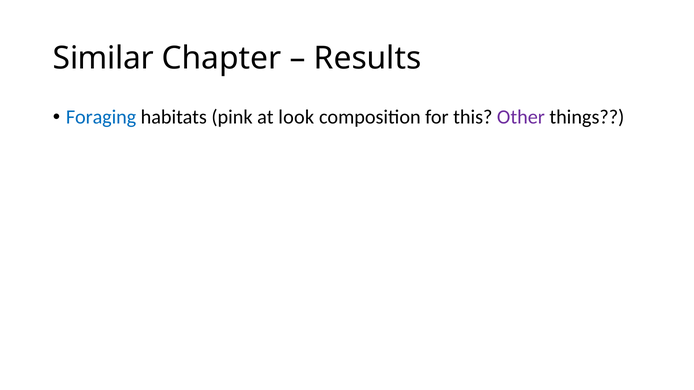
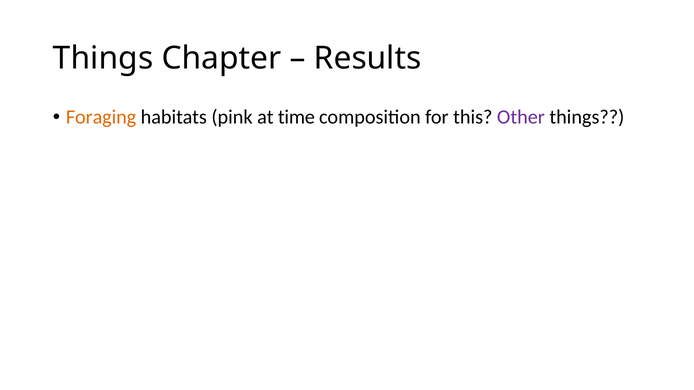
Similar at (103, 58): Similar -> Things
Foraging colour: blue -> orange
look: look -> time
